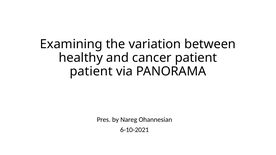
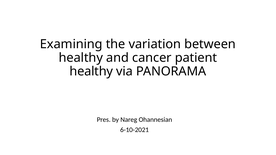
patient at (91, 72): patient -> healthy
